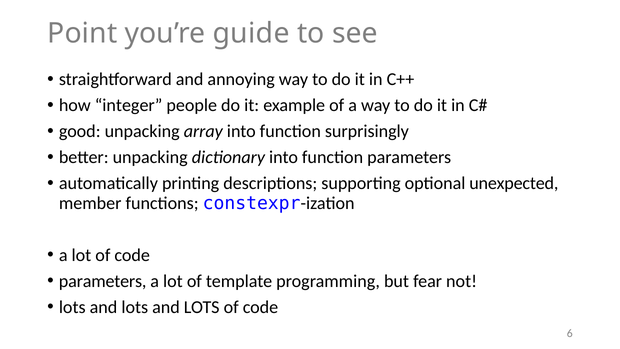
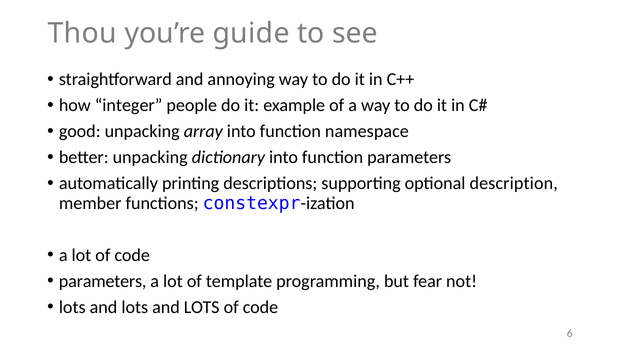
Point: Point -> Thou
surprisingly: surprisingly -> namespace
unexpected: unexpected -> description
